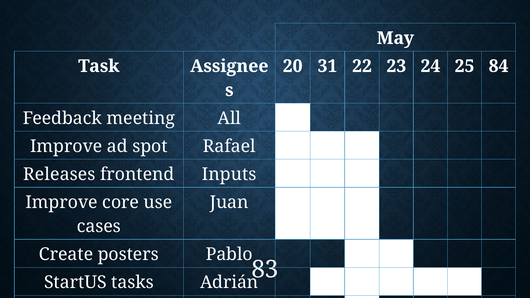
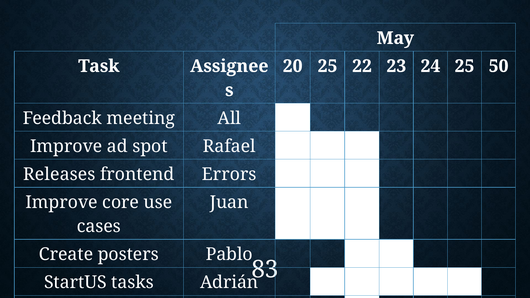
20 31: 31 -> 25
84: 84 -> 50
Inputs: Inputs -> Errors
